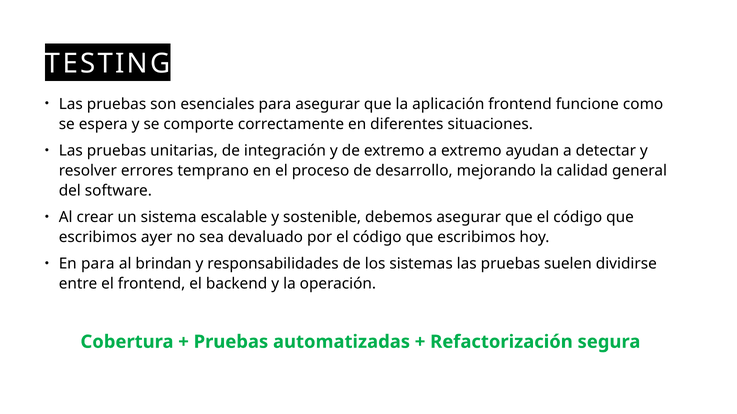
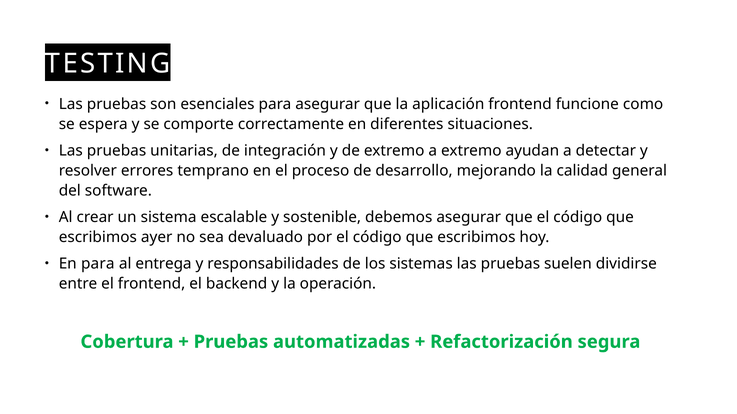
brindan: brindan -> entrega
